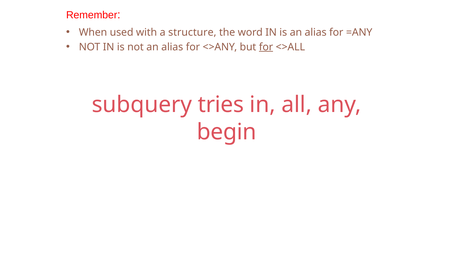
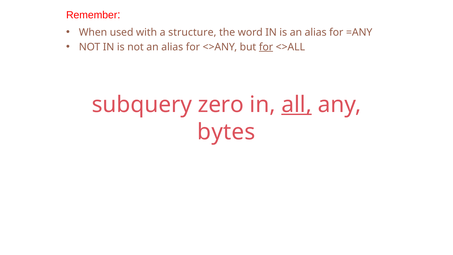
tries: tries -> zero
all underline: none -> present
begin: begin -> bytes
